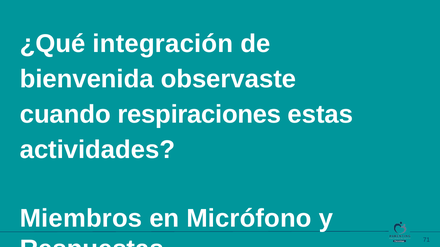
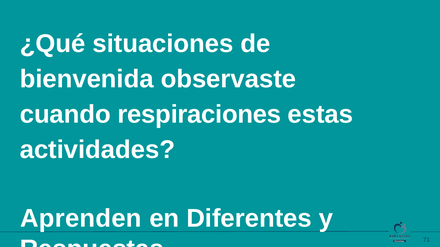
integración: integración -> situaciones
Miembros: Miembros -> Aprenden
Micrófono: Micrófono -> Diferentes
